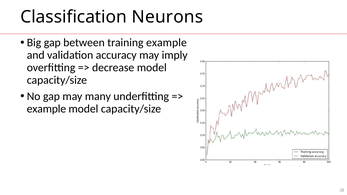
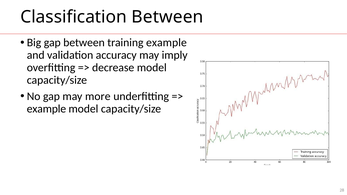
Classification Neurons: Neurons -> Between
many: many -> more
